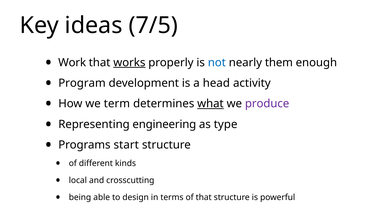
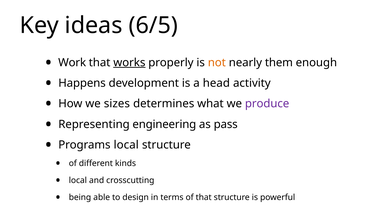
7/5: 7/5 -> 6/5
not colour: blue -> orange
Program: Program -> Happens
term: term -> sizes
what underline: present -> none
type: type -> pass
Programs start: start -> local
